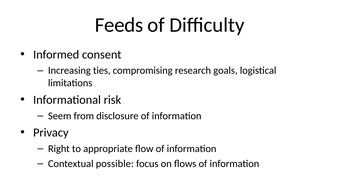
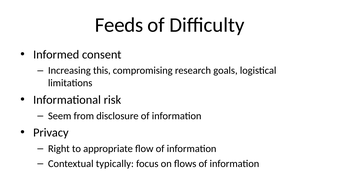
ties: ties -> this
possible: possible -> typically
